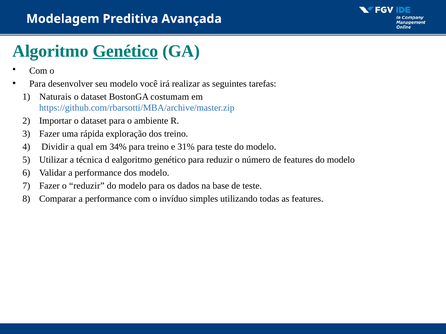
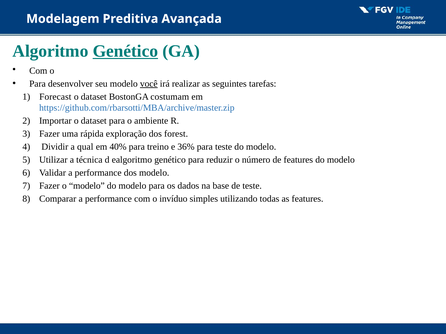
você underline: none -> present
Naturais: Naturais -> Forecast
dos treino: treino -> forest
34%: 34% -> 40%
31%: 31% -> 36%
o reduzir: reduzir -> modelo
